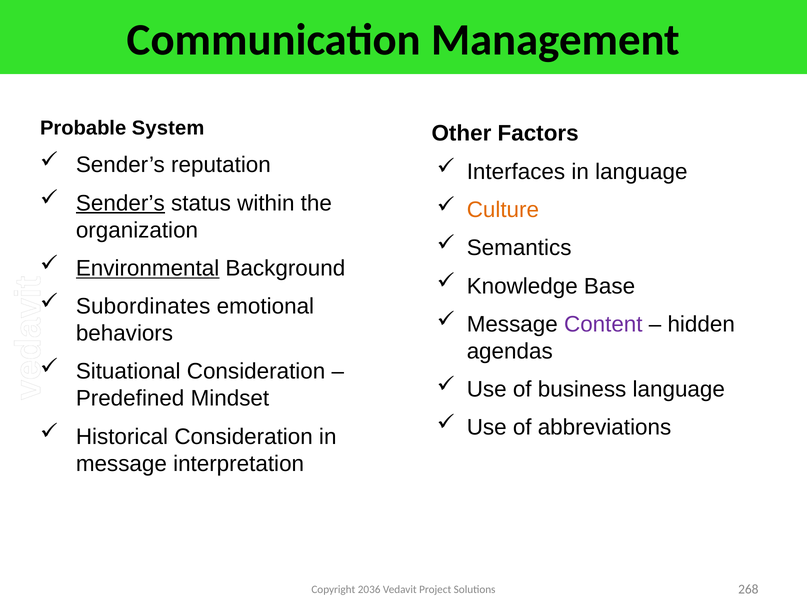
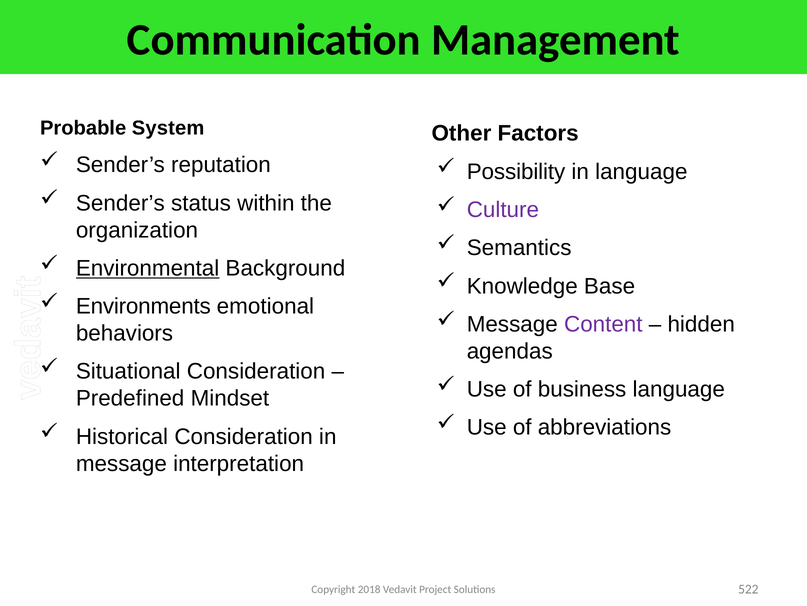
Interfaces: Interfaces -> Possibility
Sender’s at (120, 203) underline: present -> none
Culture colour: orange -> purple
Subordinates: Subordinates -> Environments
2036: 2036 -> 2018
268: 268 -> 522
